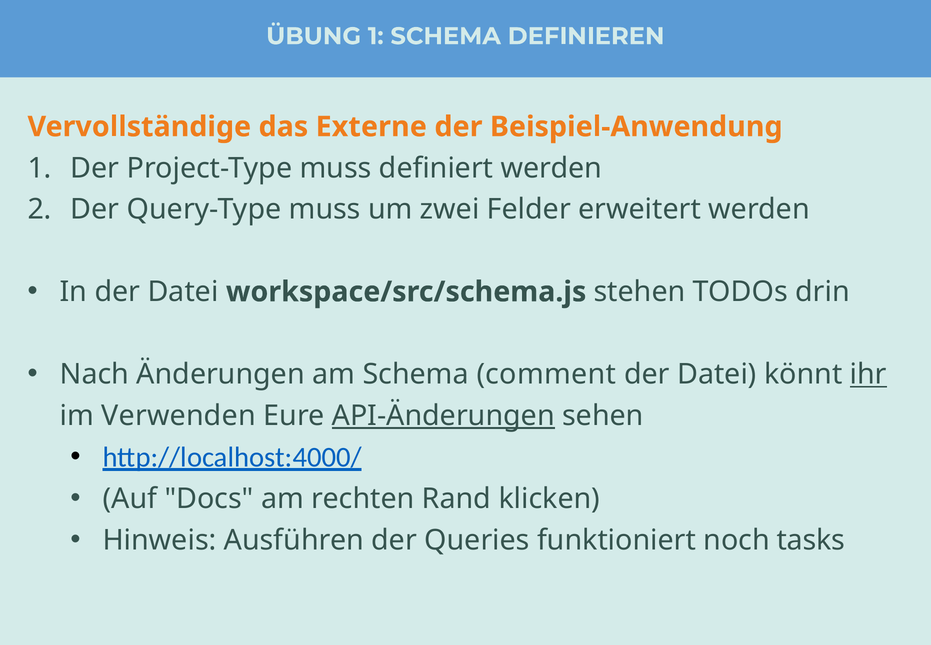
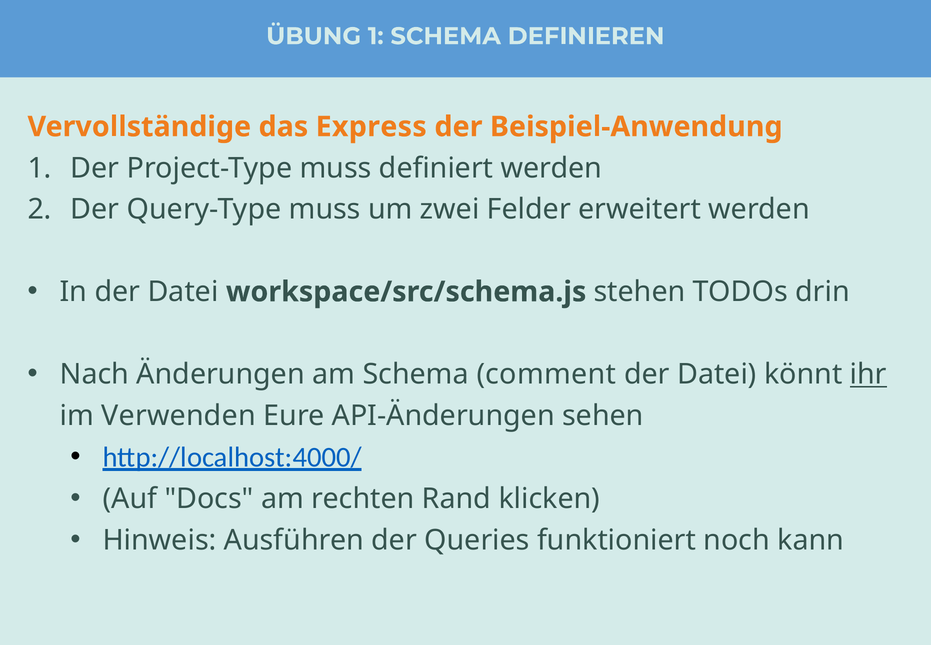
Externe: Externe -> Express
API-Änderungen underline: present -> none
tasks: tasks -> kann
